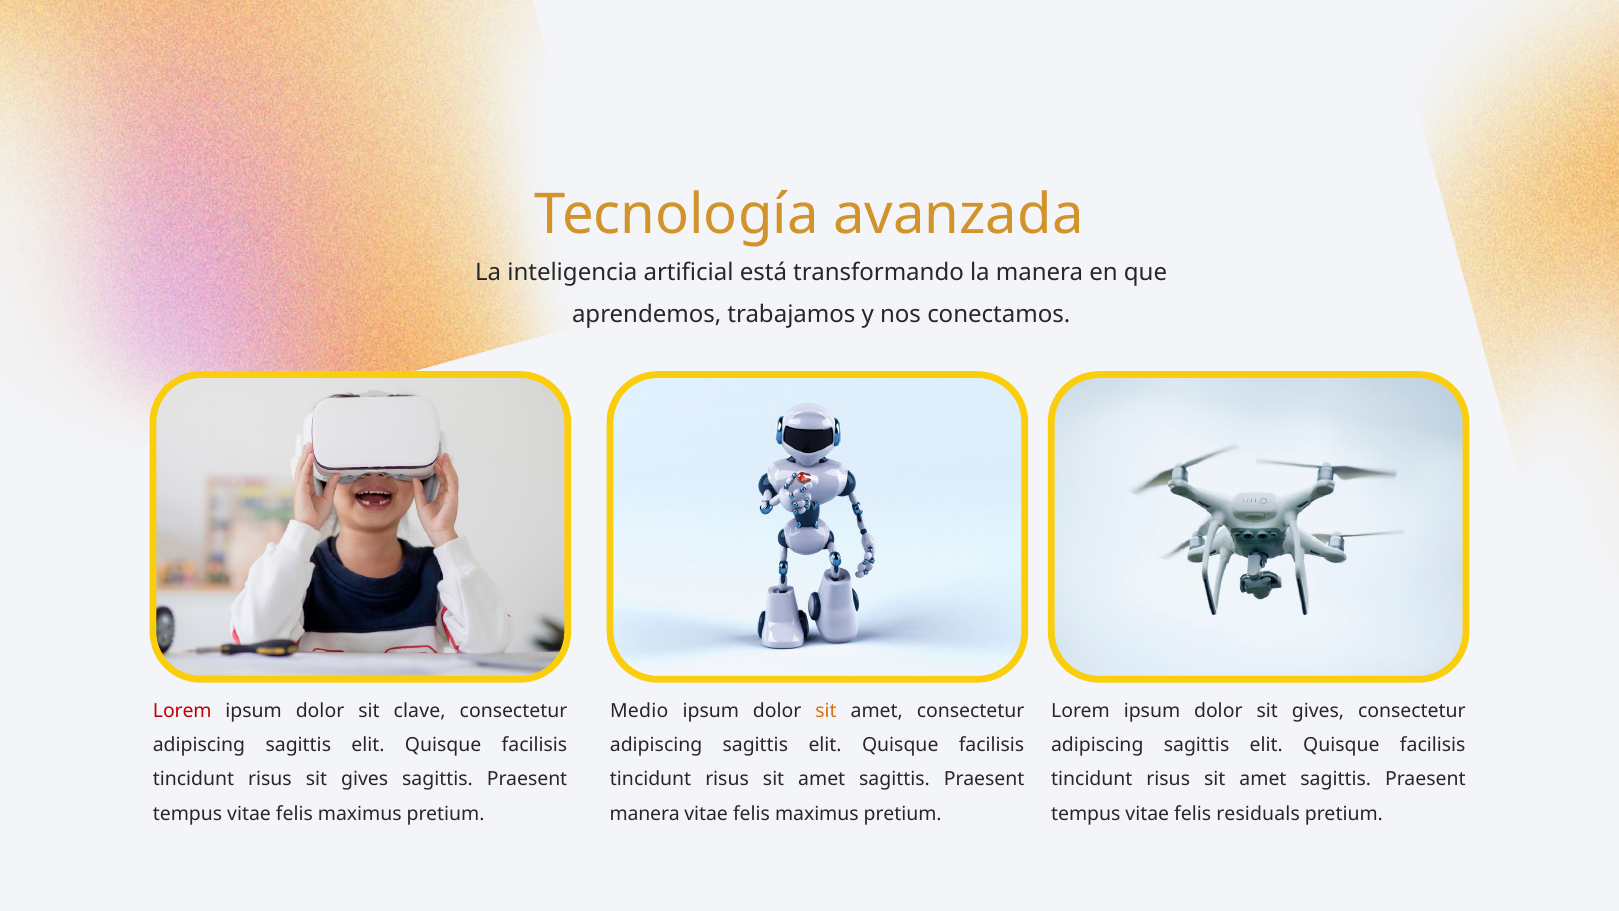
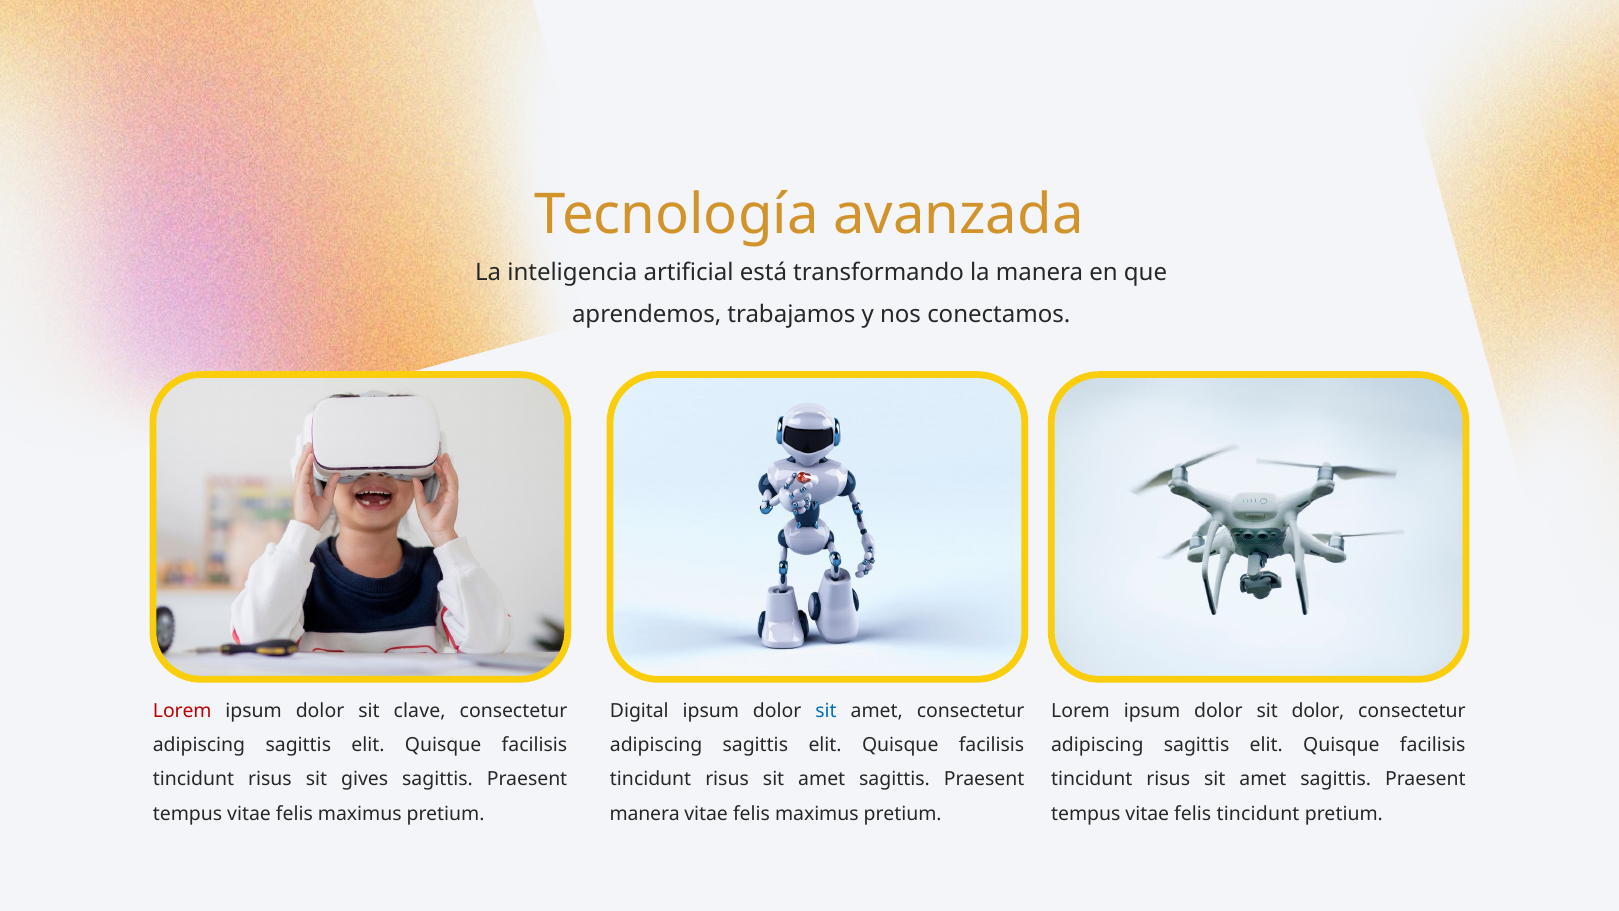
Medio: Medio -> Digital
sit at (826, 711) colour: orange -> blue
dolor sit gives: gives -> dolor
felis residuals: residuals -> tincidunt
